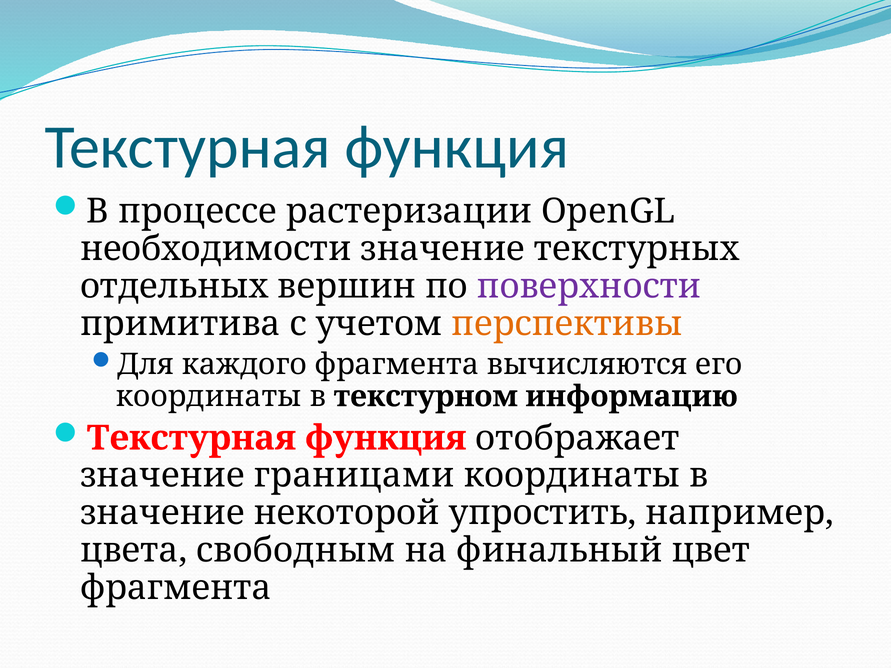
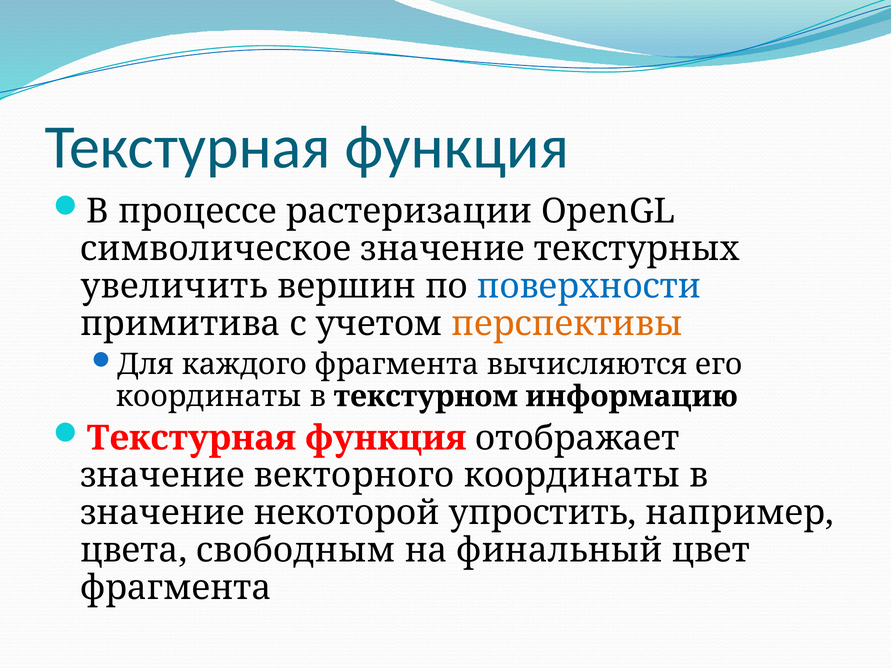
необходимости: необходимости -> символическое
отдельных: отдельных -> увеличить
поверхности colour: purple -> blue
границами: границами -> векторного
